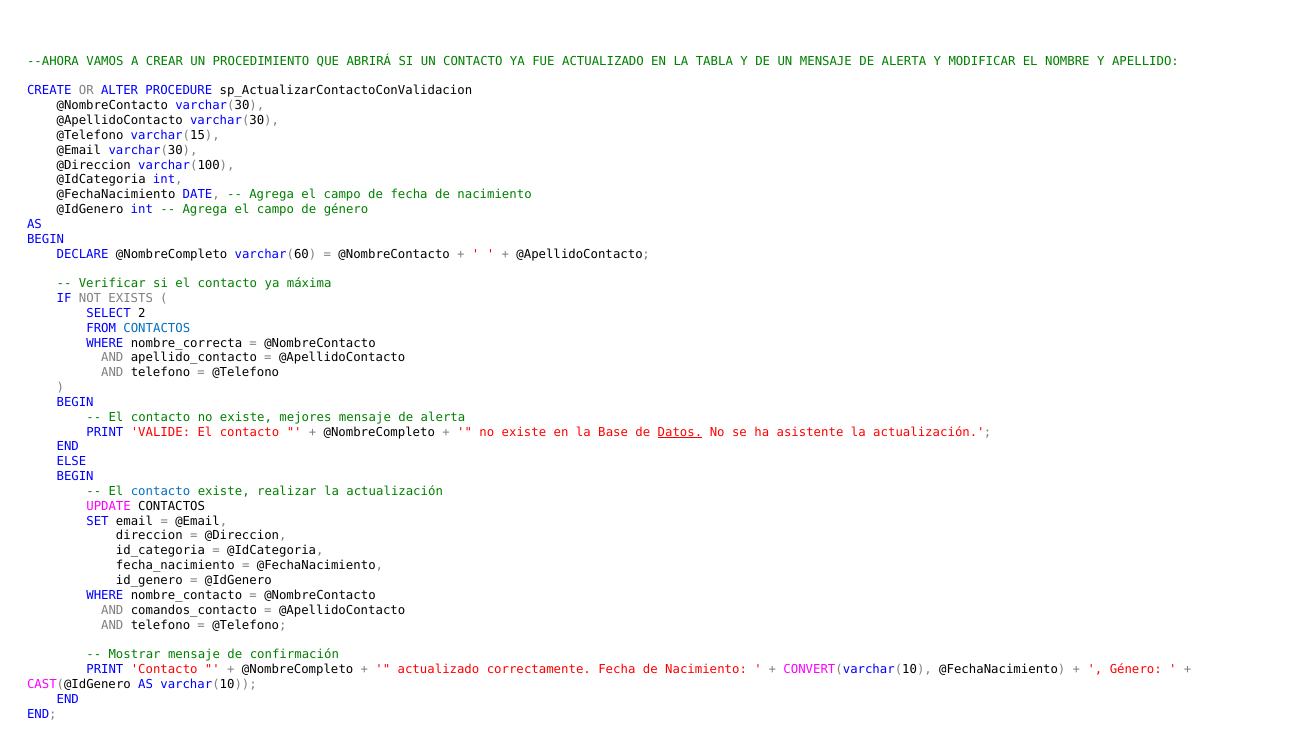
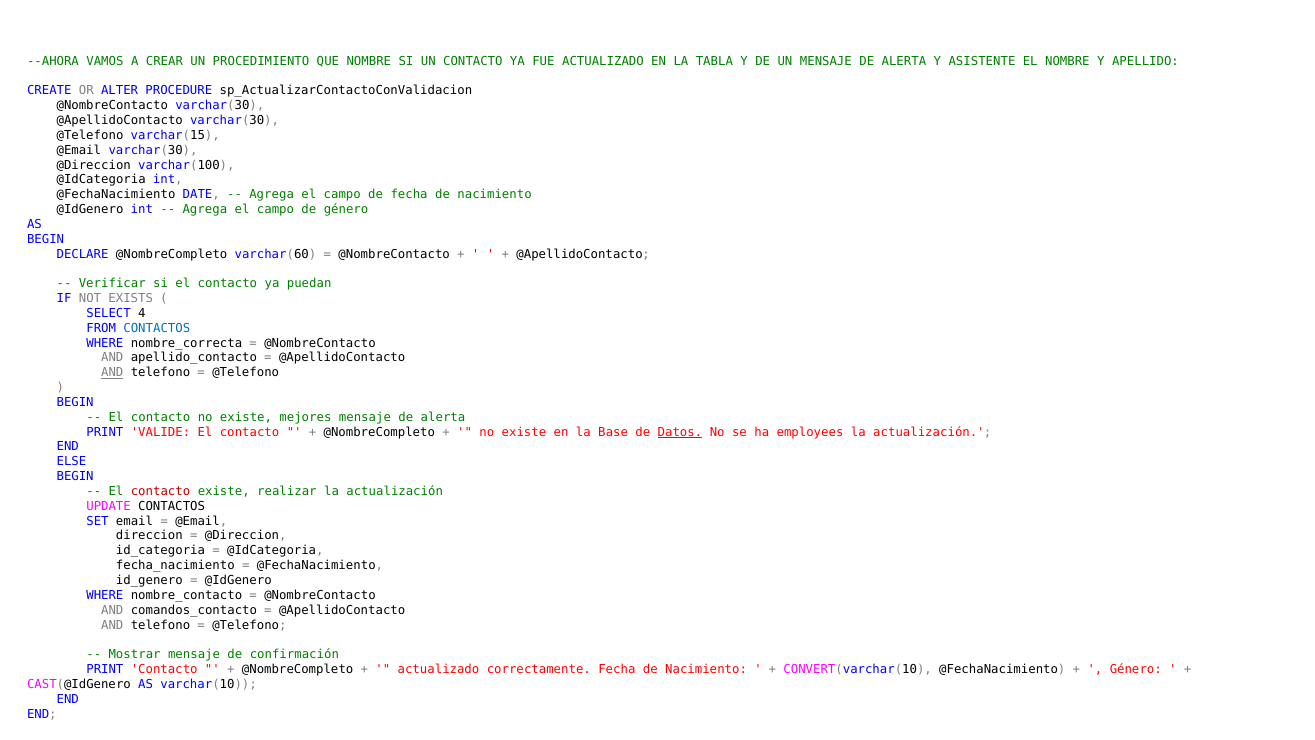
QUE ABRIRÁ: ABRIRÁ -> NOMBRE
MODIFICAR: MODIFICAR -> ASISTENTE
máxima: máxima -> puedan
2: 2 -> 4
AND at (112, 373) underline: none -> present
asistente: asistente -> employees
contacto at (161, 491) colour: blue -> red
